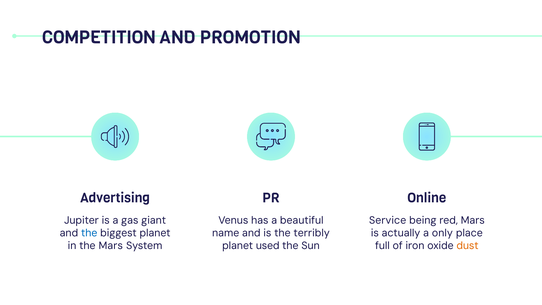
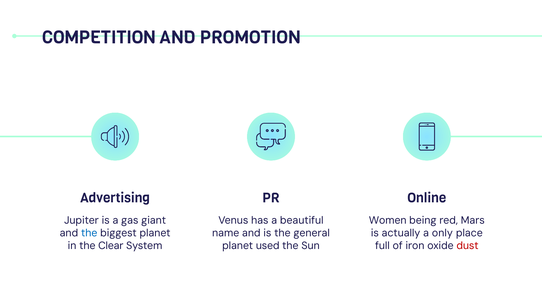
Service: Service -> Women
terribly: terribly -> general
the Mars: Mars -> Clear
dust colour: orange -> red
